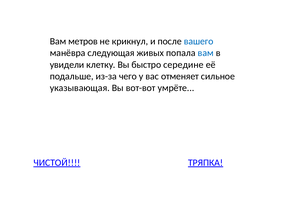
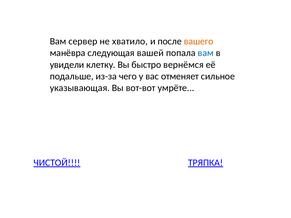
метров: метров -> сервер
крикнул: крикнул -> хватило
вашего colour: blue -> orange
живых: живых -> вашей
середине: середине -> вернёмся
